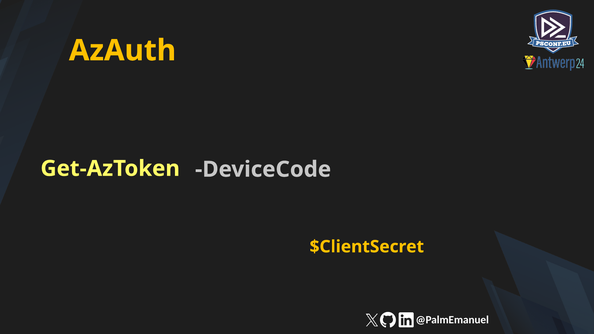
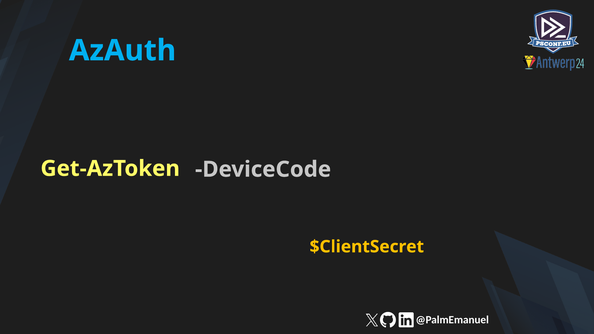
AzAuth colour: yellow -> light blue
